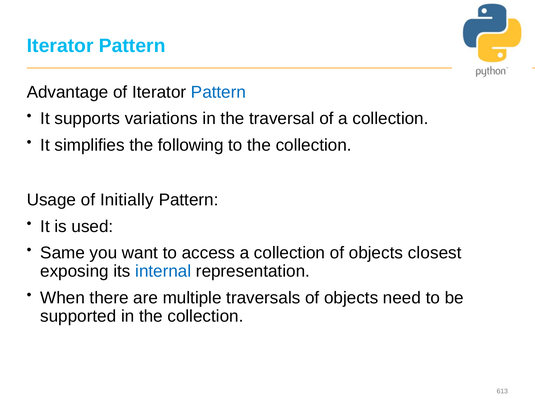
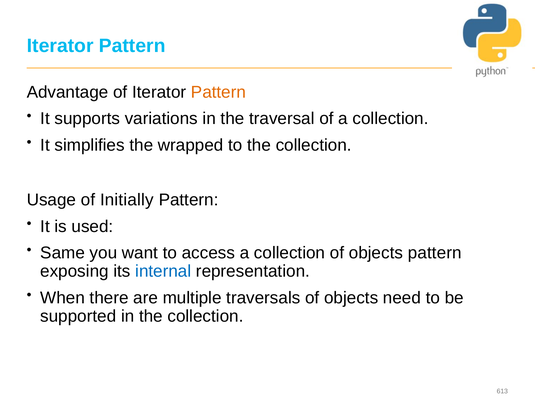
Pattern at (218, 92) colour: blue -> orange
following: following -> wrapped
objects closest: closest -> pattern
